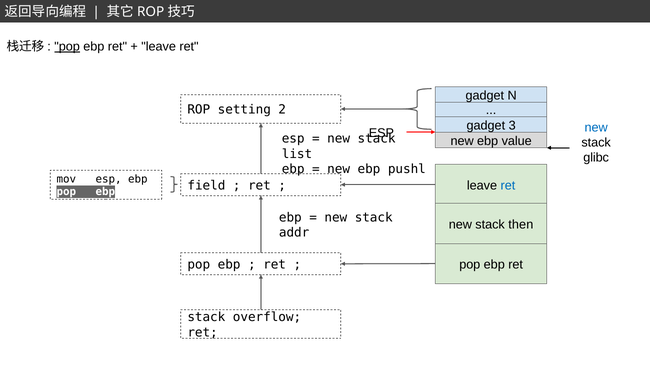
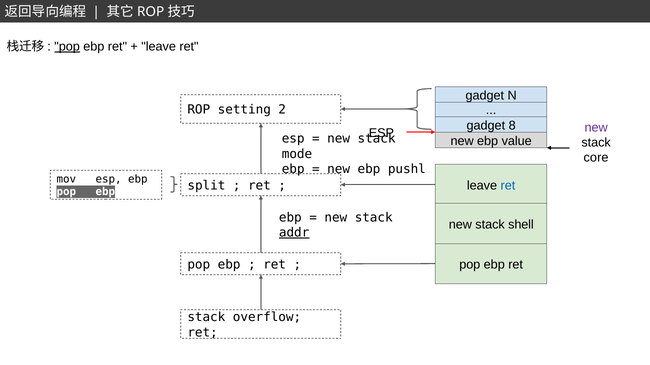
3: 3 -> 8
new at (596, 128) colour: blue -> purple
list: list -> mode
glibc: glibc -> core
field: field -> split
then: then -> shell
addr underline: none -> present
